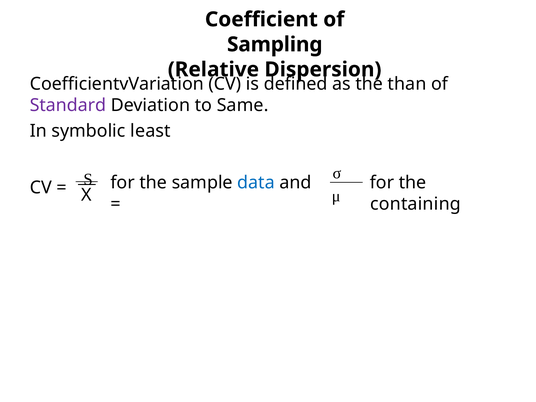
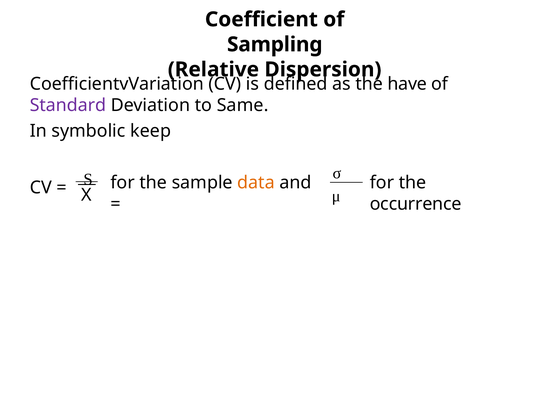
than: than -> have
least: least -> keep
data colour: blue -> orange
containing: containing -> occurrence
